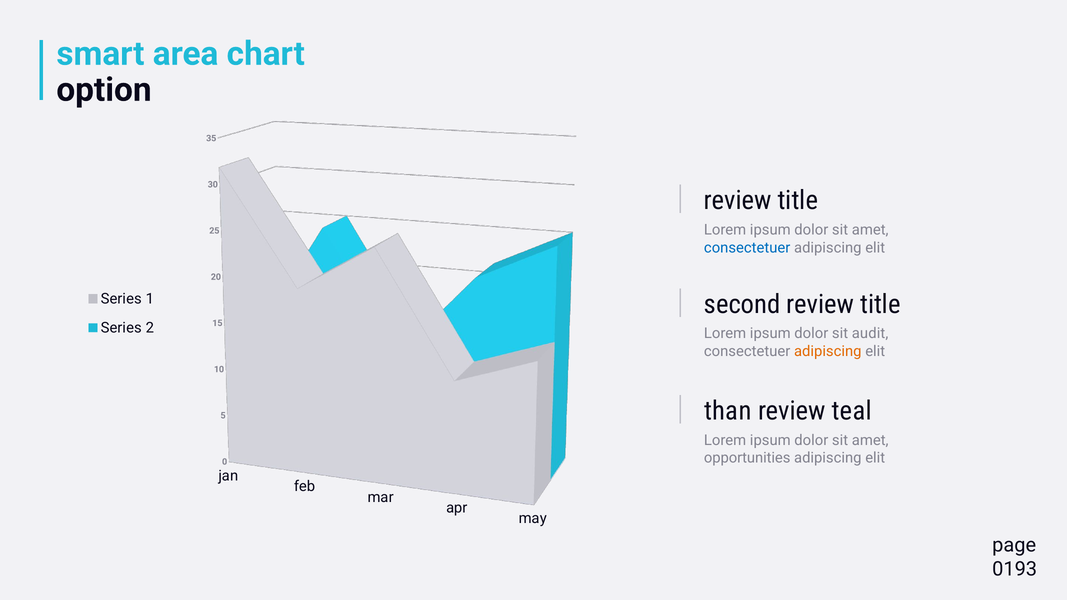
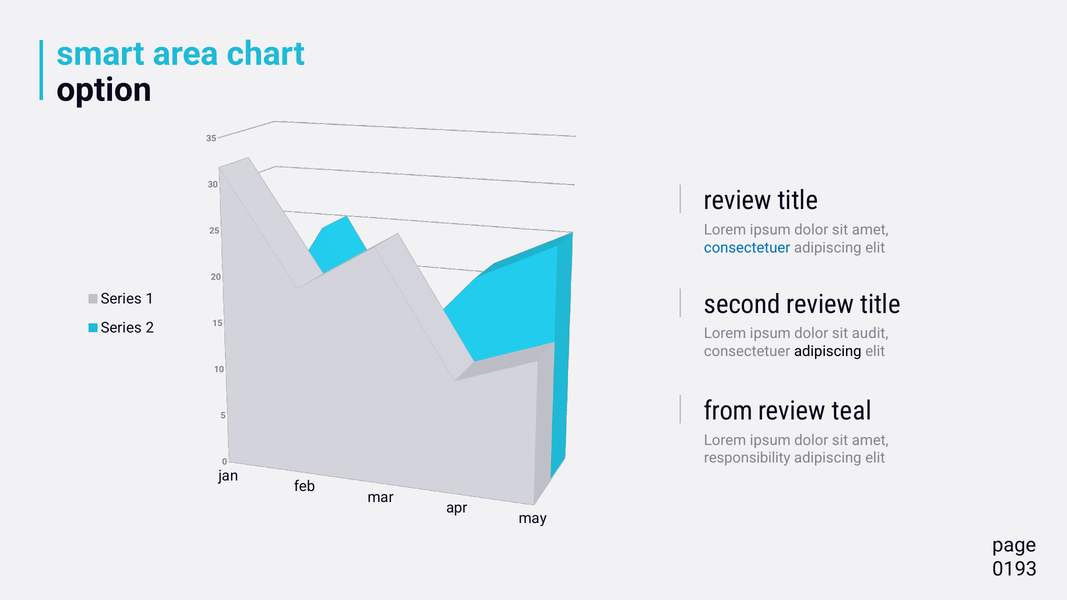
adipiscing at (828, 352) colour: orange -> black
than: than -> from
opportunities: opportunities -> responsibility
